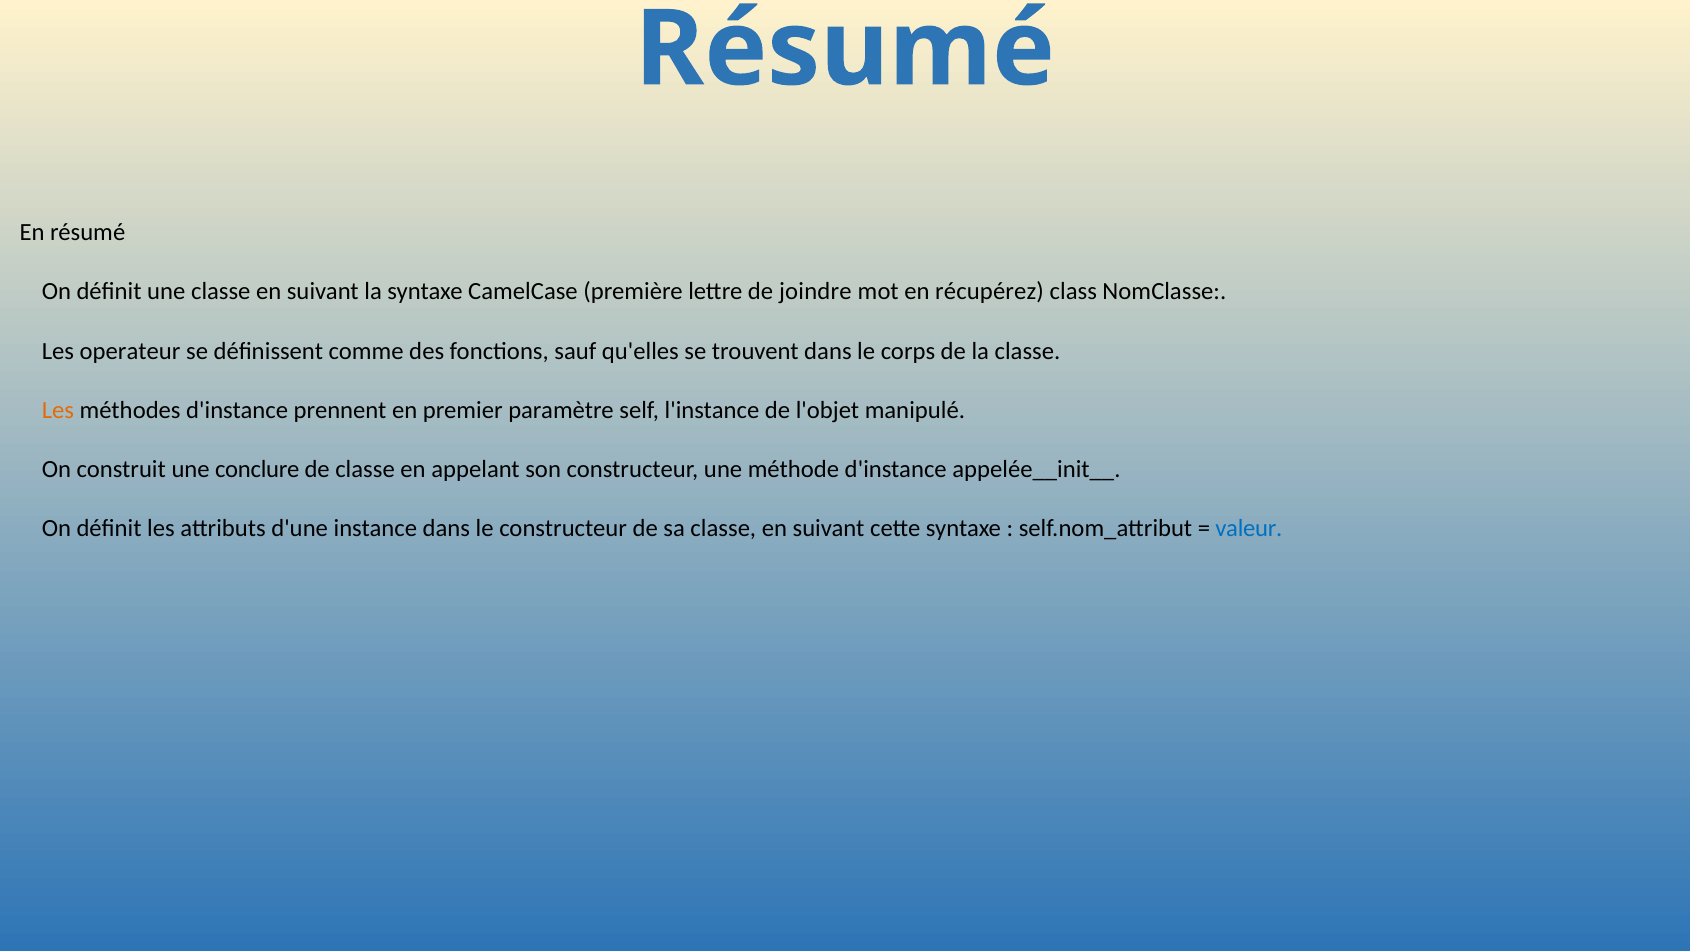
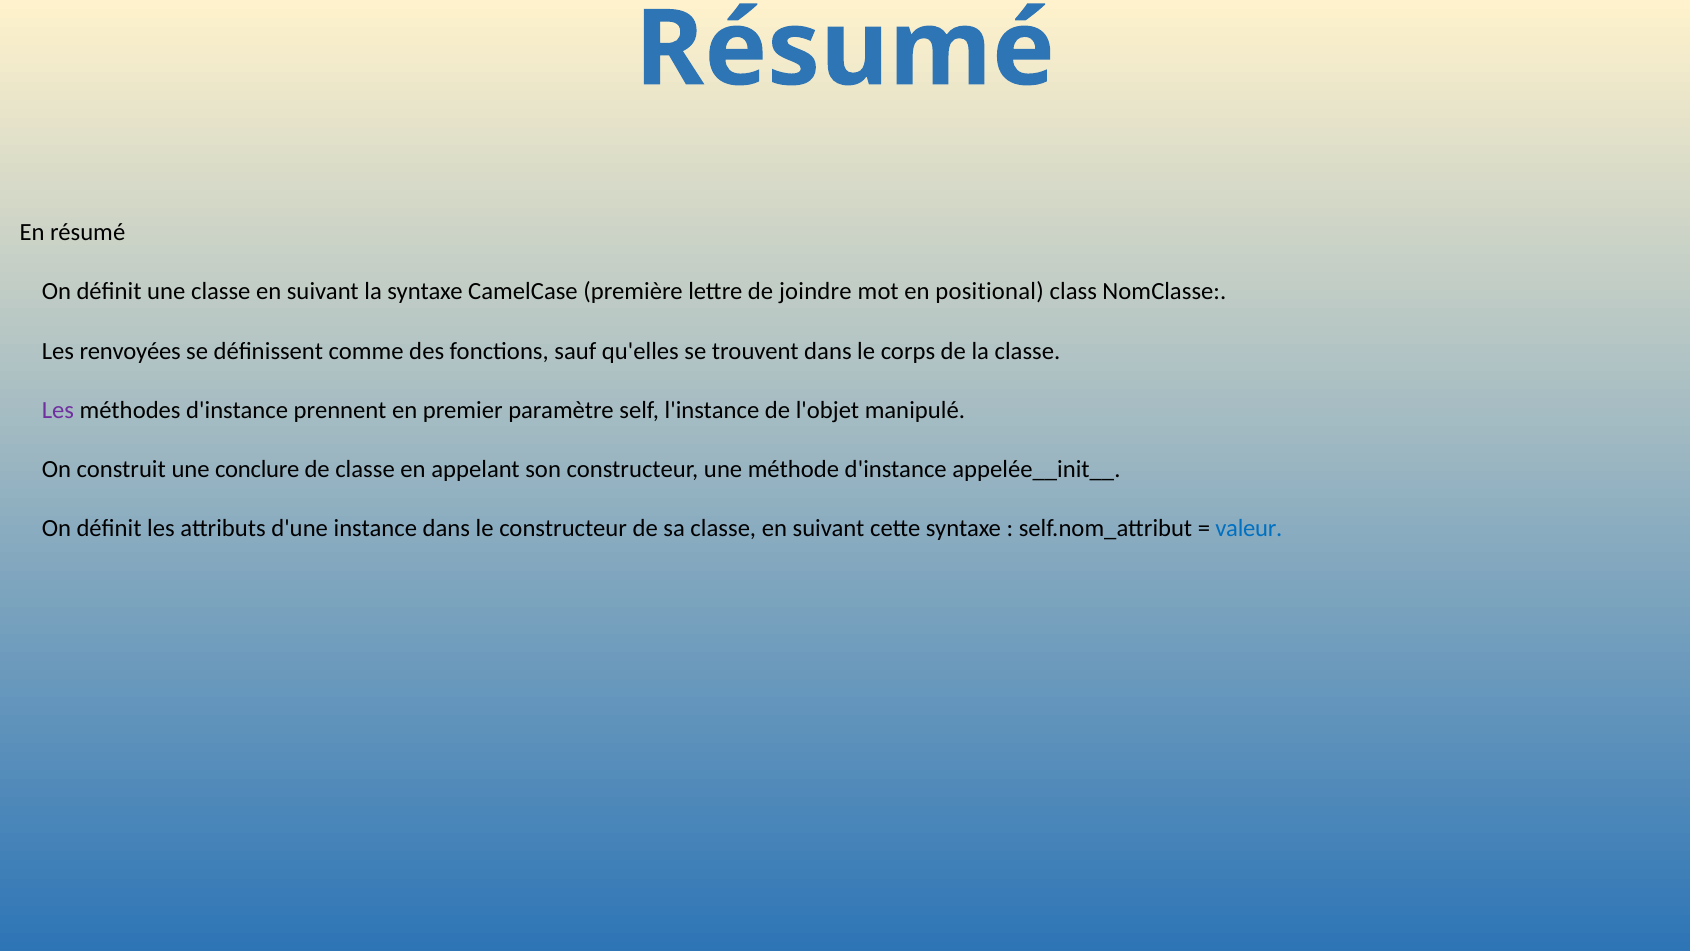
récupérez: récupérez -> positional
operateur: operateur -> renvoyées
Les at (58, 410) colour: orange -> purple
